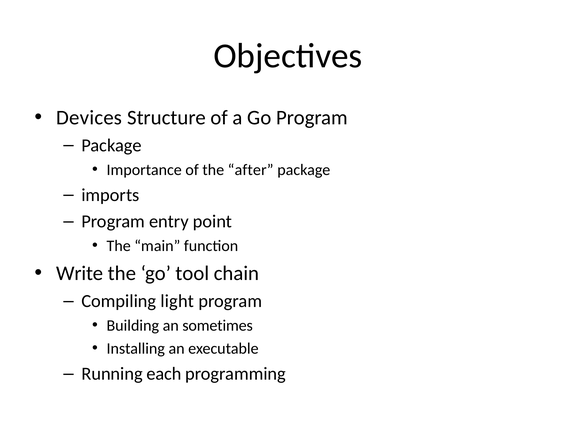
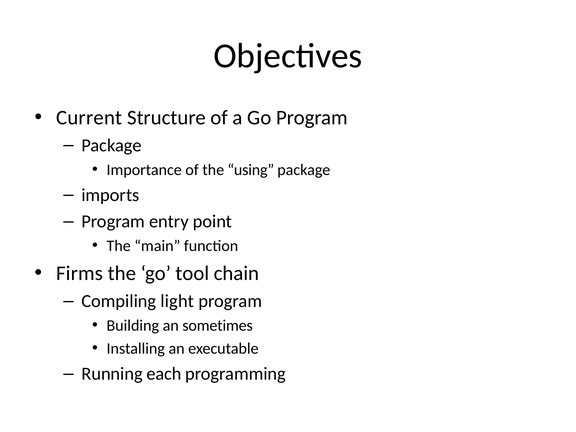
Devices: Devices -> Current
after: after -> using
Write: Write -> Firms
